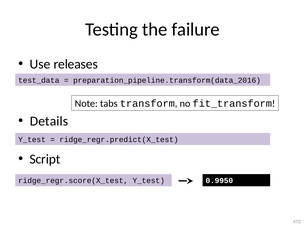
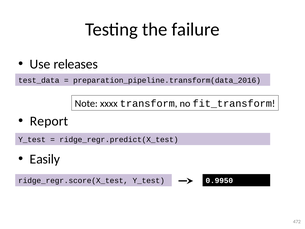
tabs: tabs -> xxxx
Details: Details -> Report
Script: Script -> Easily
